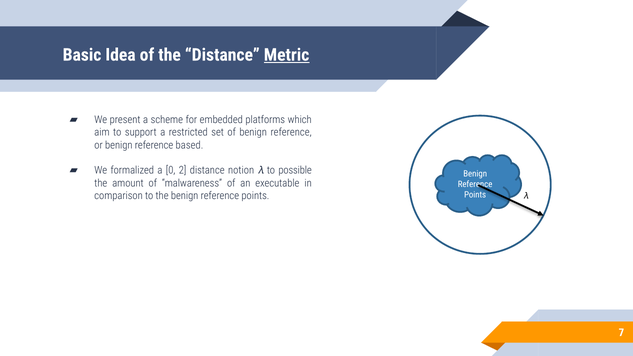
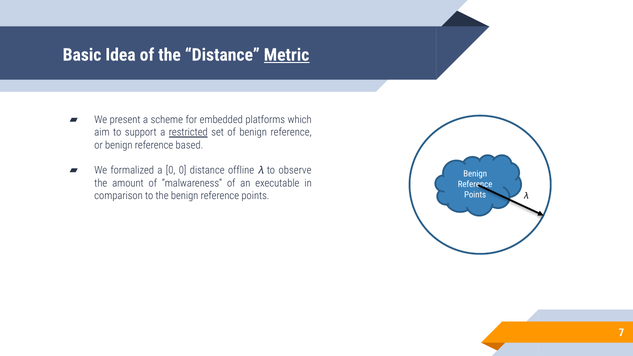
restricted underline: none -> present
0 2: 2 -> 0
notion: notion -> offline
possible: possible -> observe
